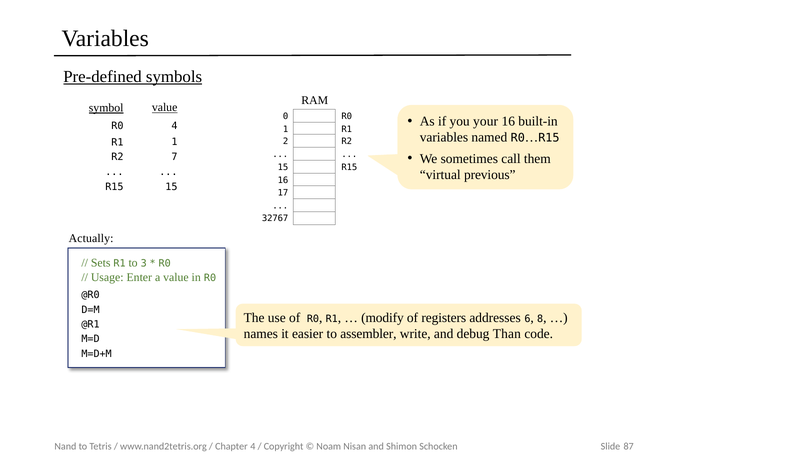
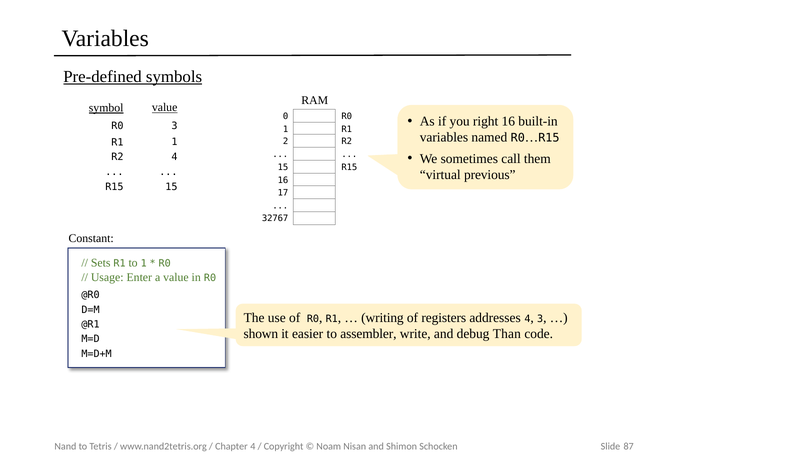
your: your -> right
R0 4: 4 -> 3
R2 7: 7 -> 4
Actually: Actually -> Constant
to 3: 3 -> 1
modify: modify -> writing
addresses 6: 6 -> 4
8 at (540, 319): 8 -> 3
names: names -> shown
